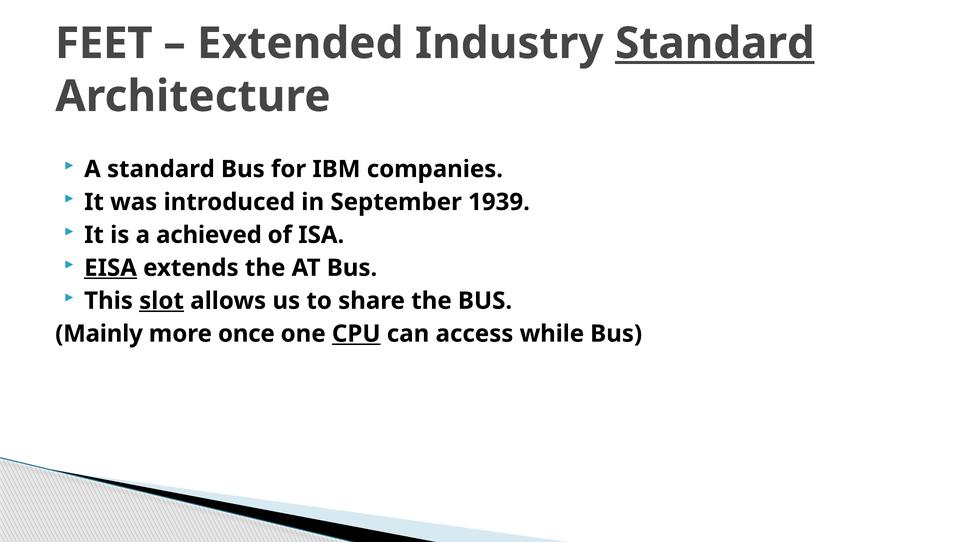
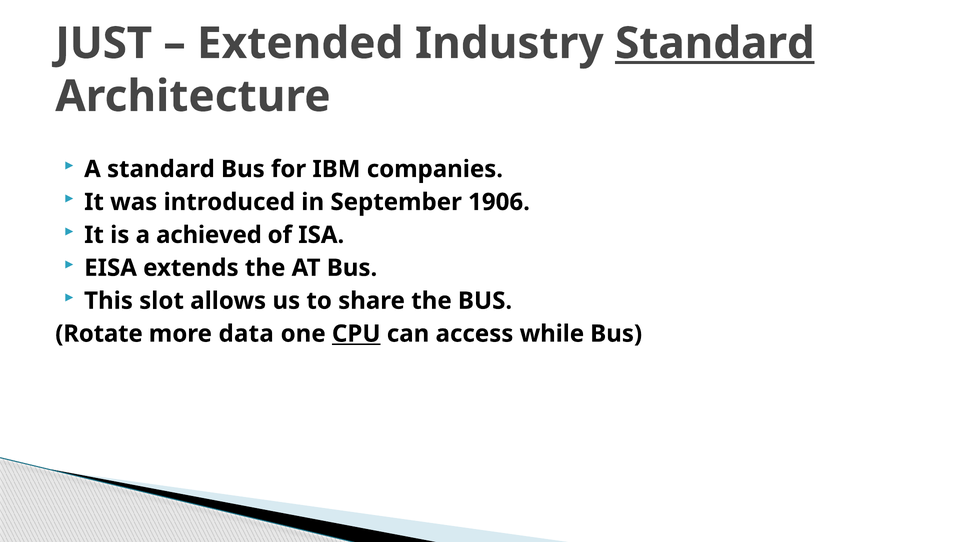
FEET: FEET -> JUST
1939: 1939 -> 1906
EISA underline: present -> none
slot underline: present -> none
Mainly: Mainly -> Rotate
once: once -> data
